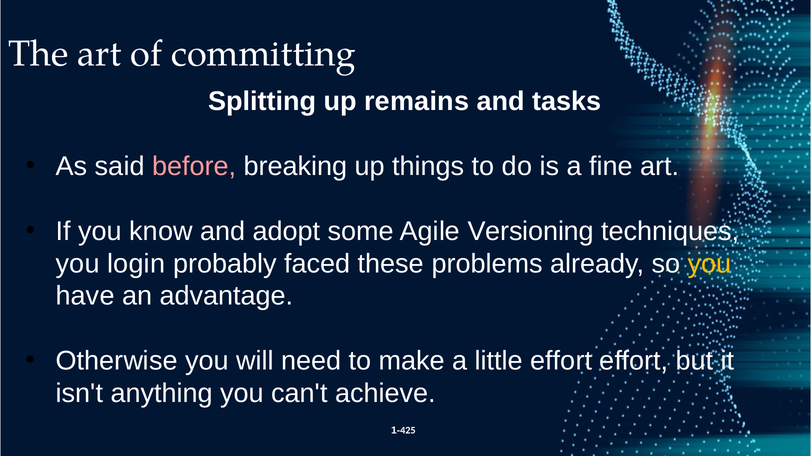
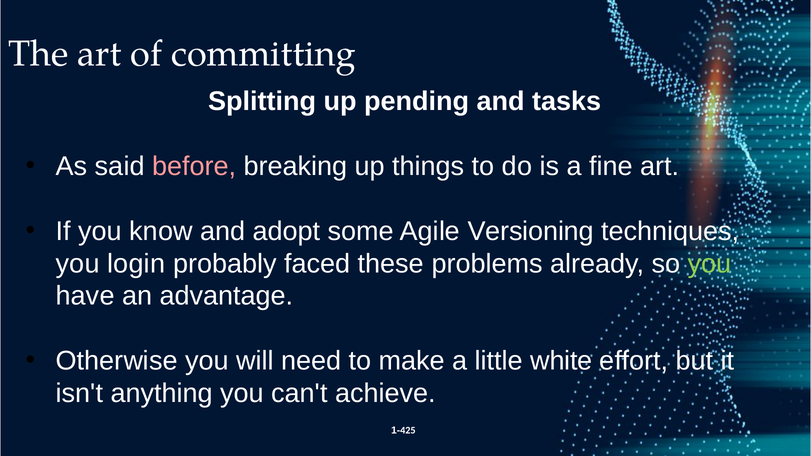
remains: remains -> pending
you at (710, 264) colour: yellow -> light green
little effort: effort -> white
